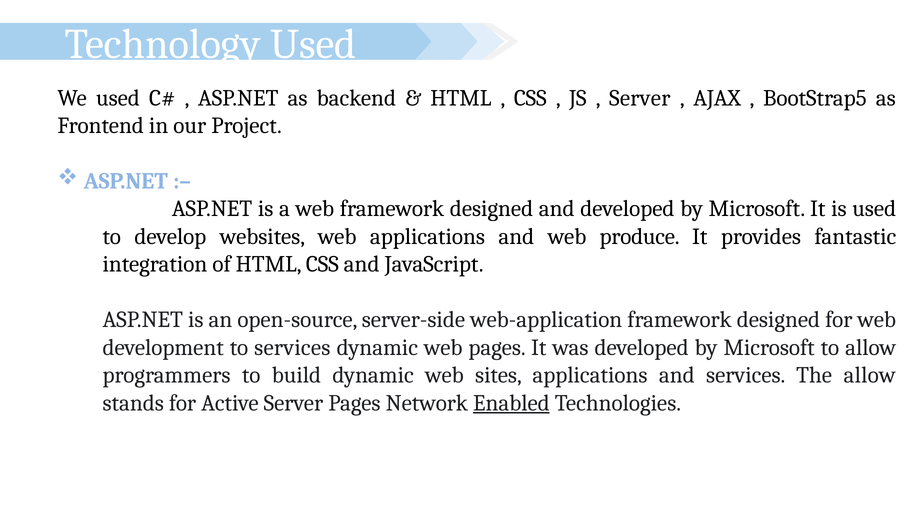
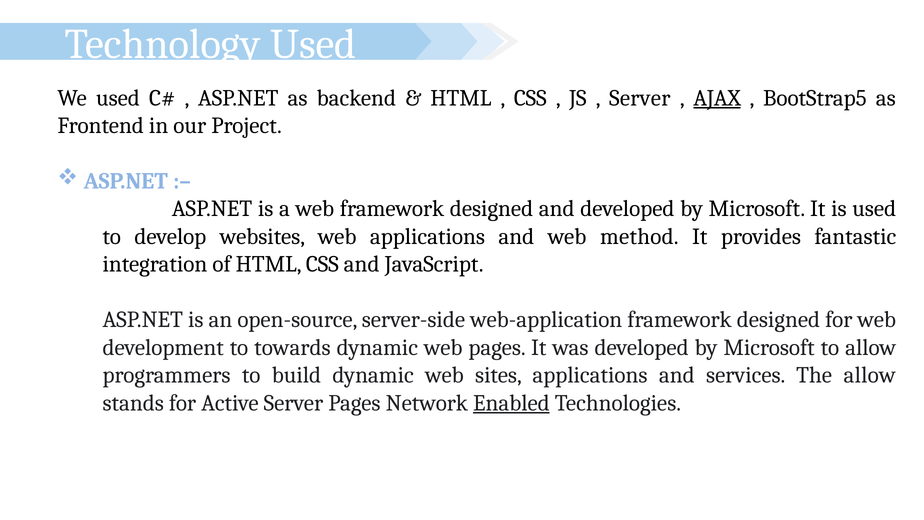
AJAX underline: none -> present
produce: produce -> method
to services: services -> towards
